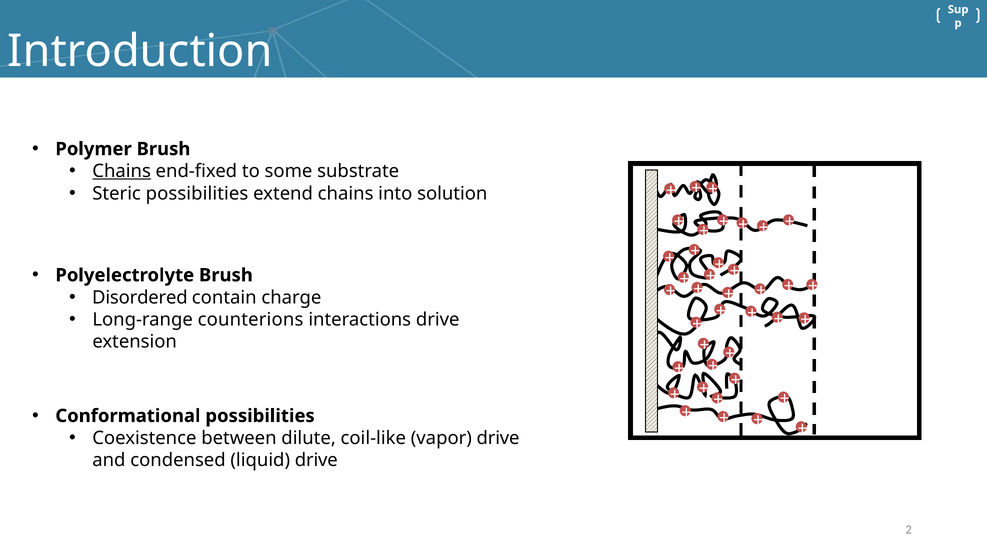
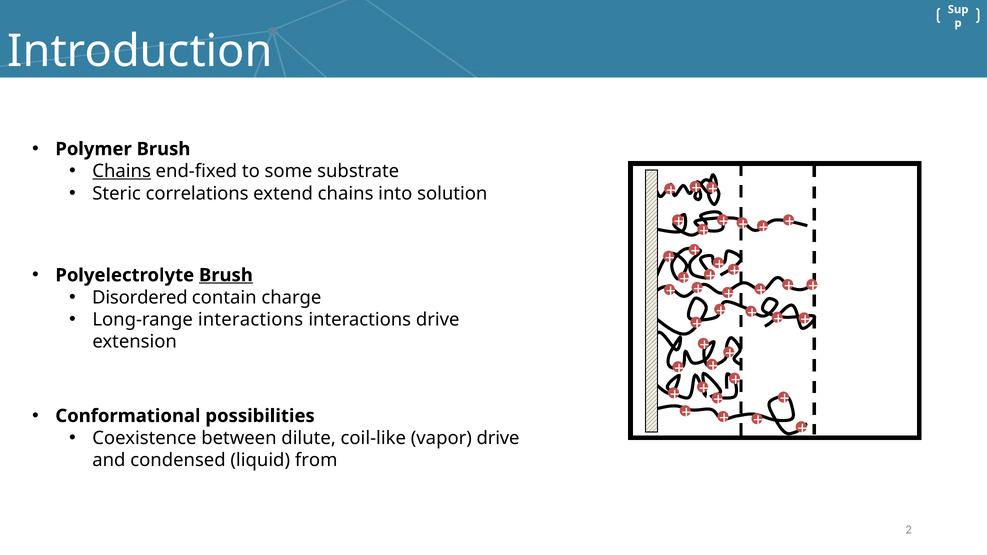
Steric possibilities: possibilities -> correlations
Brush at (226, 275) underline: none -> present
Long-range counterions: counterions -> interactions
liquid drive: drive -> from
